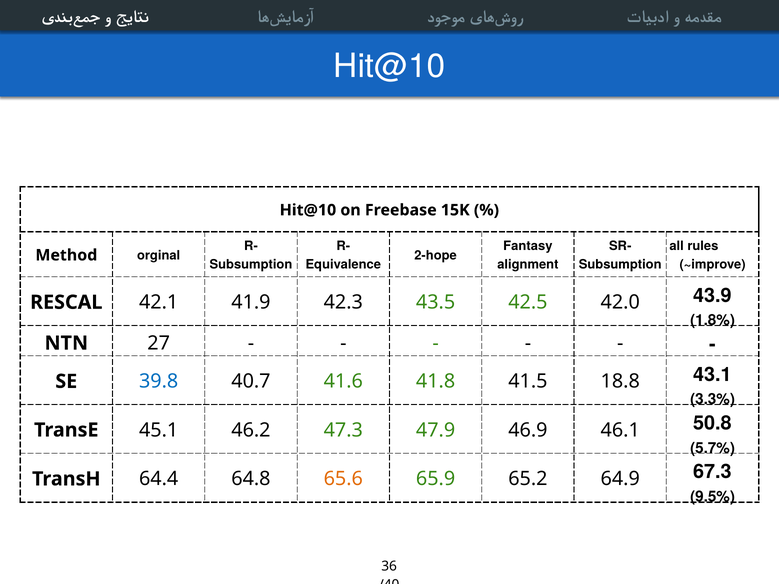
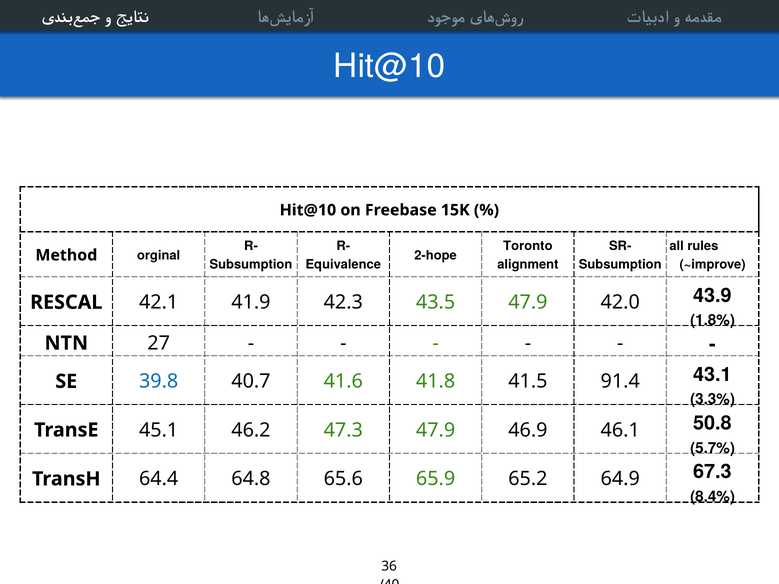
Fantasy: Fantasy -> Toronto
43.5 42.5: 42.5 -> 47.9
18.8: 18.8 -> 91.4
65.6 colour: orange -> black
9.5%: 9.5% -> 8.4%
